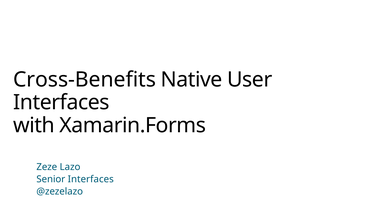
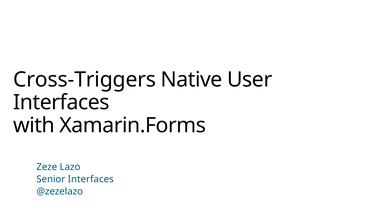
Cross-Benefits: Cross-Benefits -> Cross-Triggers
